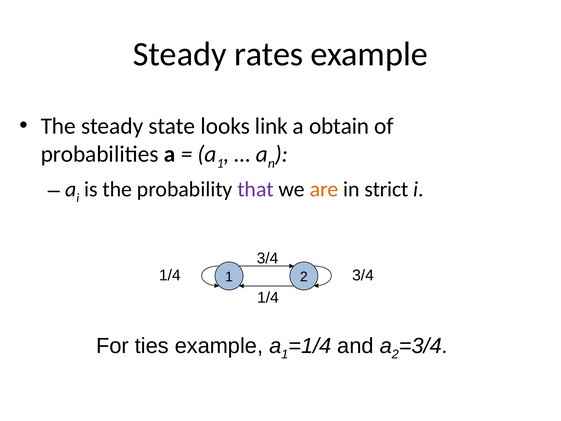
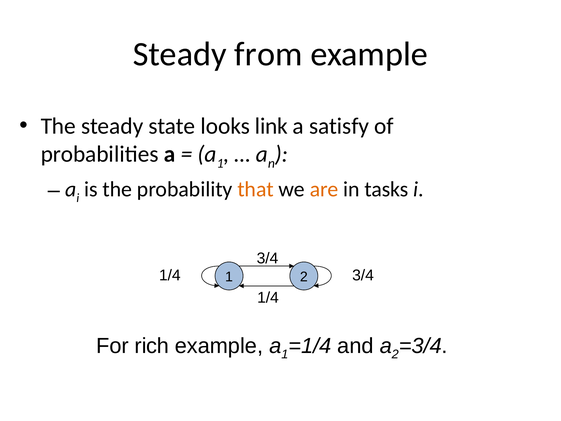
rates: rates -> from
obtain: obtain -> satisfy
that colour: purple -> orange
strict: strict -> tasks
ties: ties -> rich
